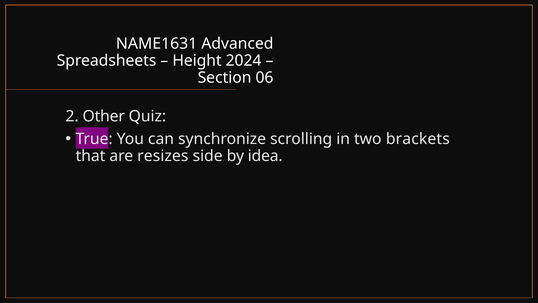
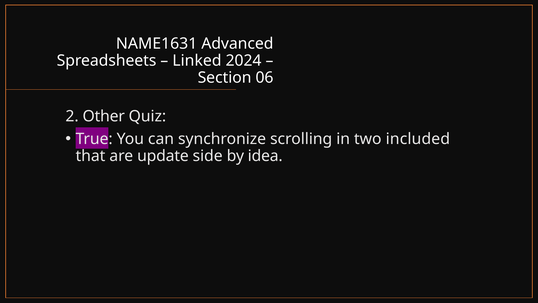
Height: Height -> Linked
brackets: brackets -> included
resizes: resizes -> update
